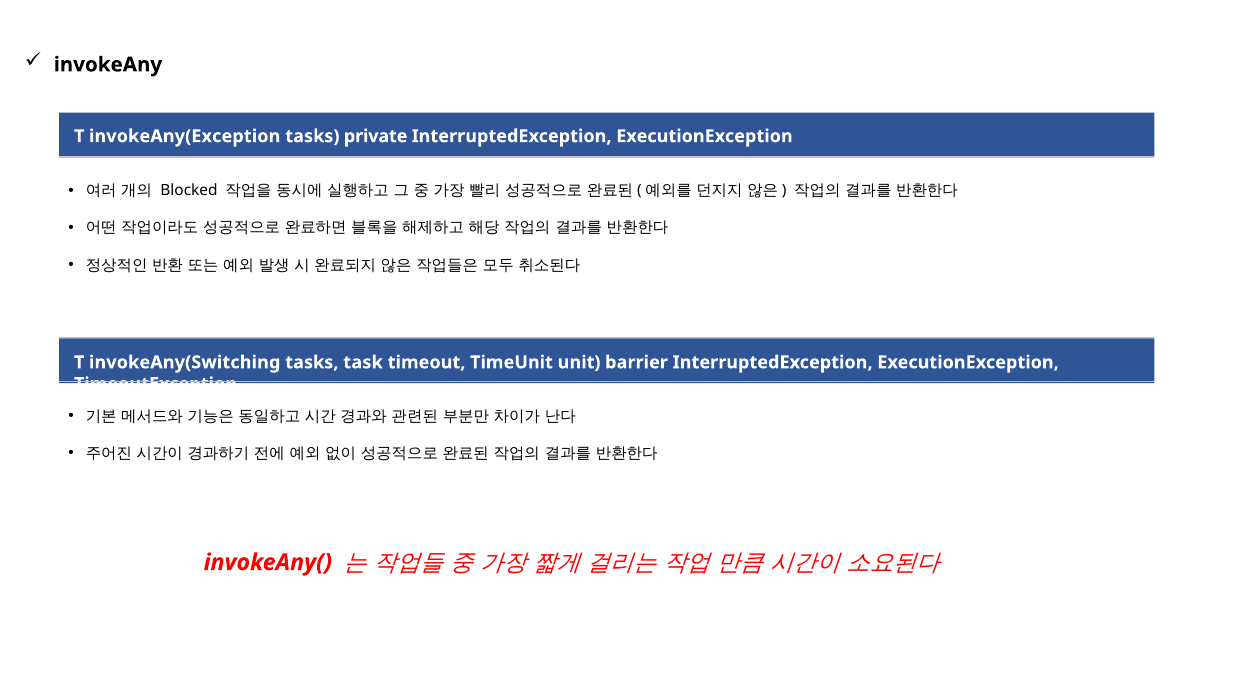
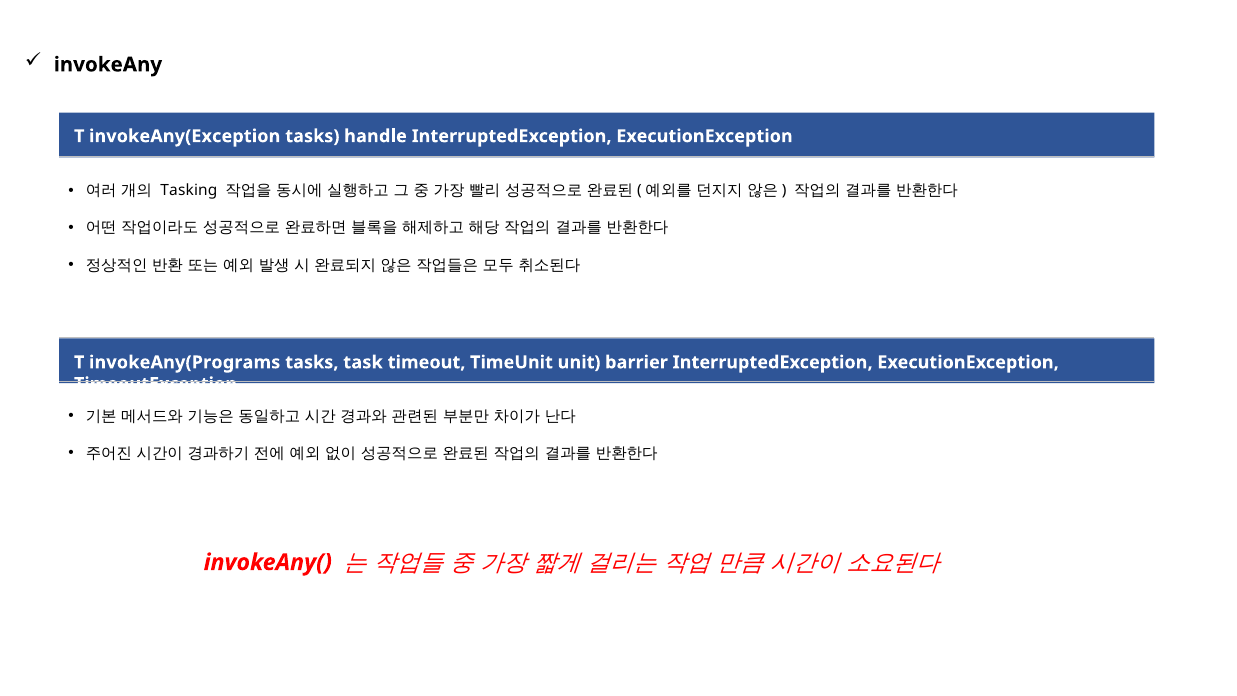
private: private -> handle
Blocked: Blocked -> Tasking
invokeAny(Switching: invokeAny(Switching -> invokeAny(Programs
